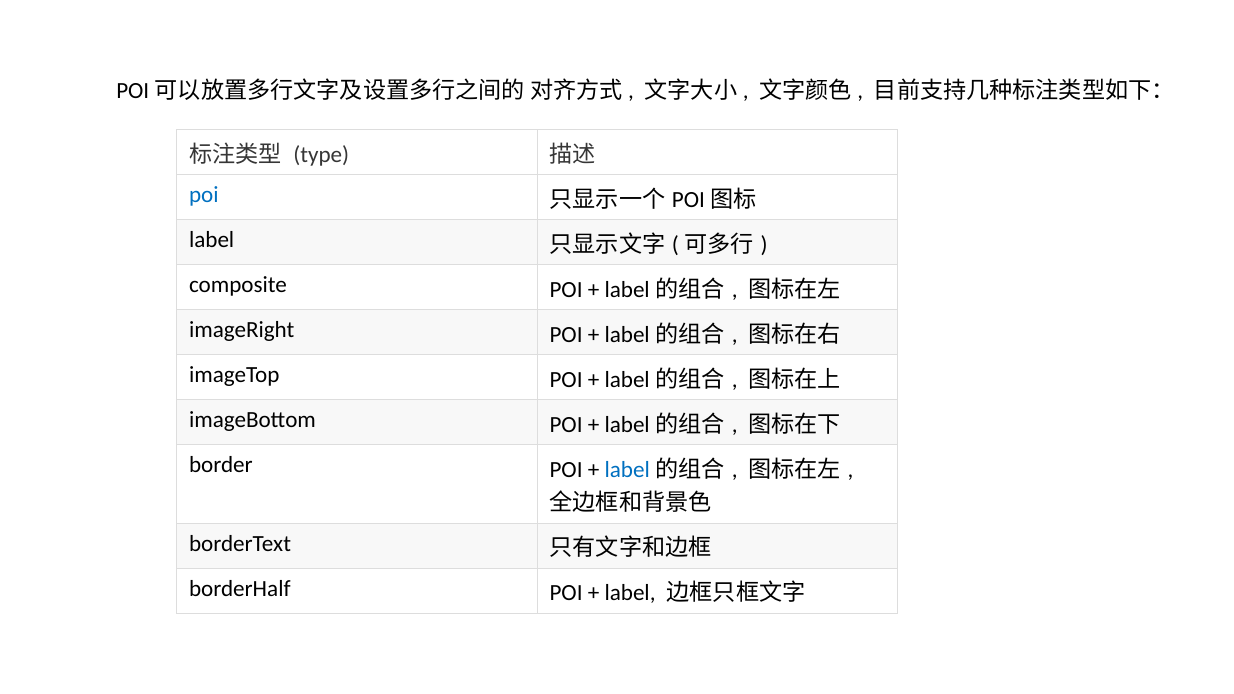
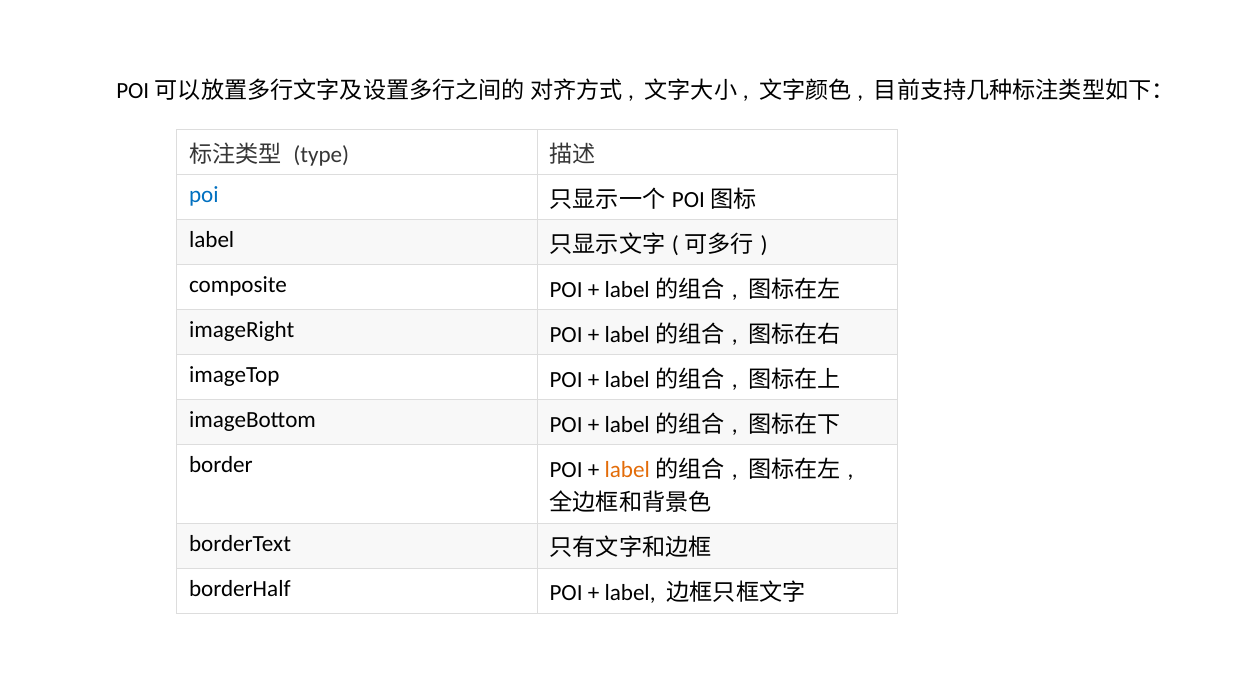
label at (627, 470) colour: blue -> orange
